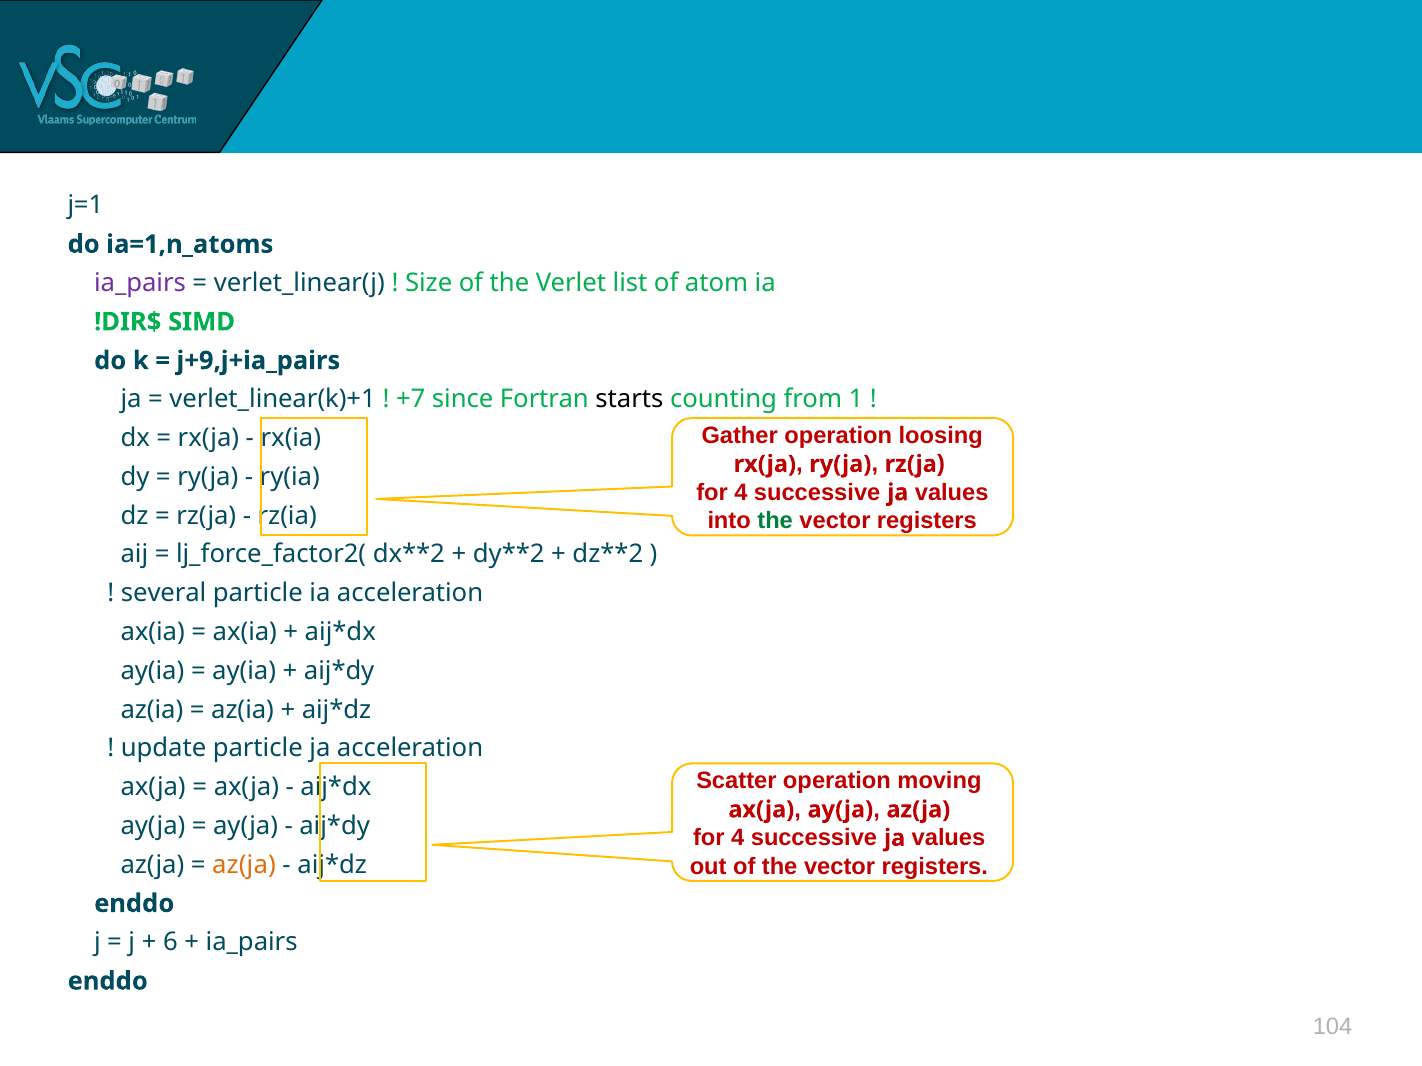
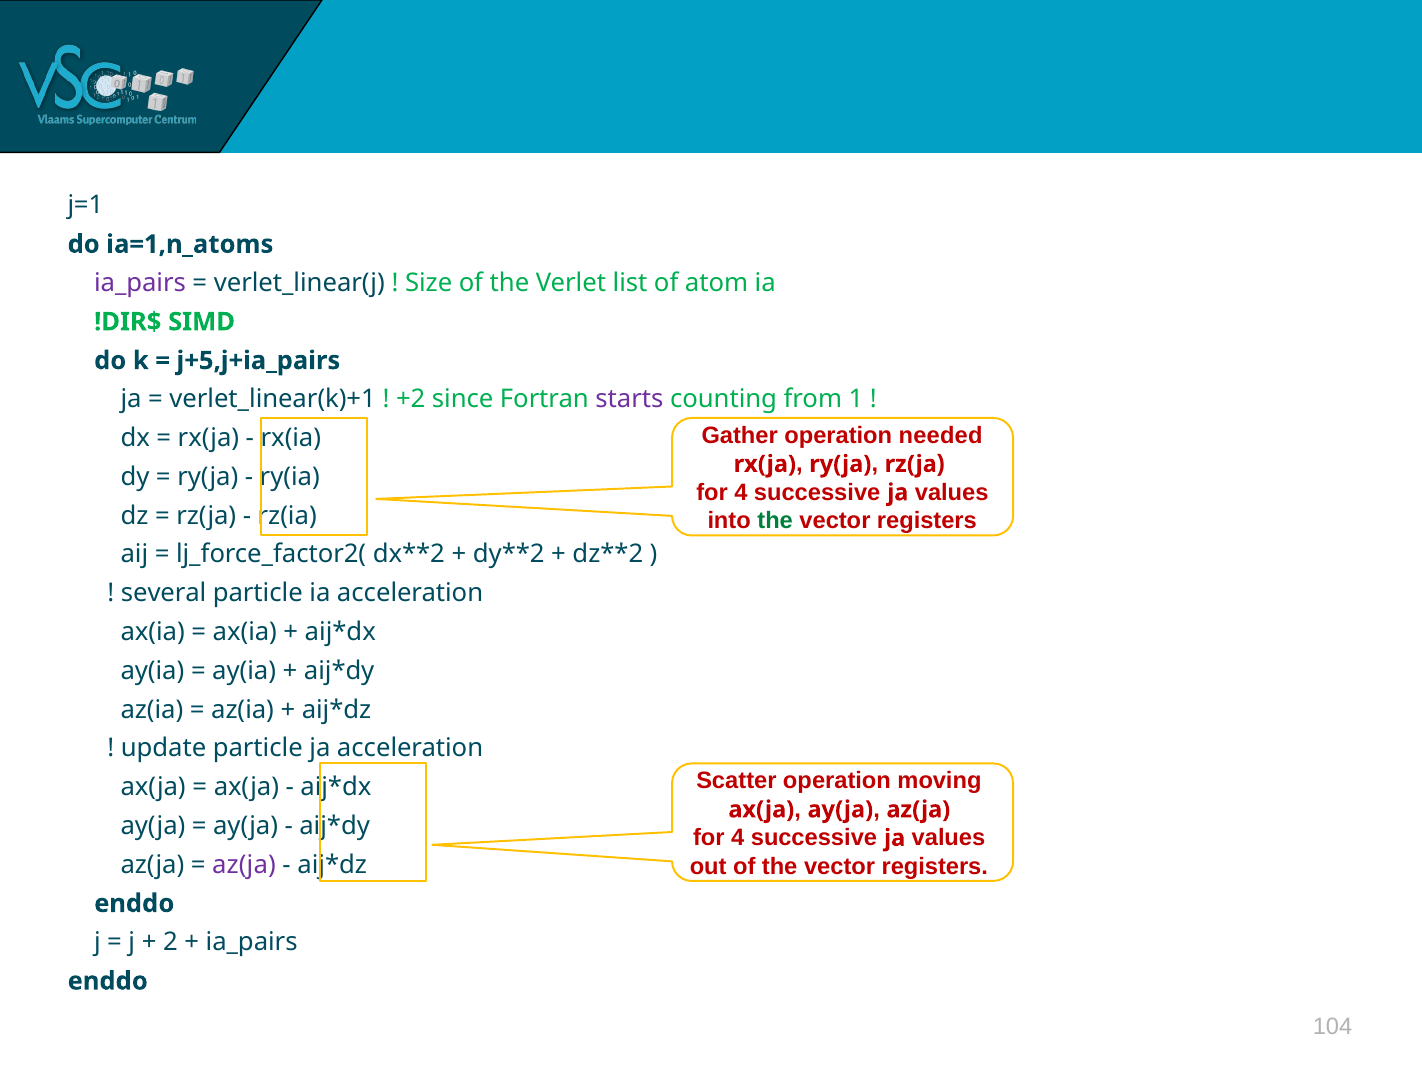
j+9,j+ia_pairs: j+9,j+ia_pairs -> j+5,j+ia_pairs
+7: +7 -> +2
starts colour: black -> purple
loosing: loosing -> needed
az(ja at (244, 865) colour: orange -> purple
6: 6 -> 2
